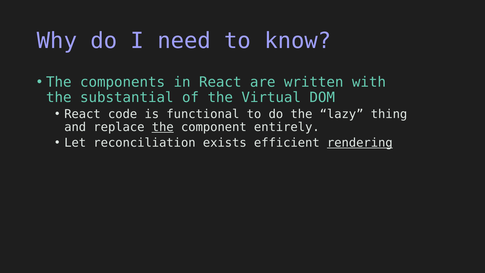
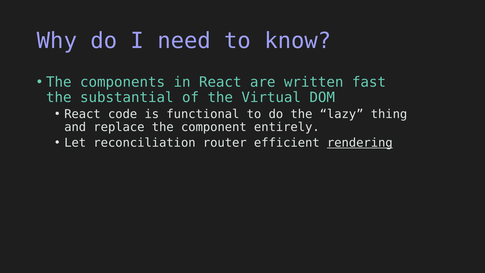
with: with -> fast
the at (163, 127) underline: present -> none
exists: exists -> router
